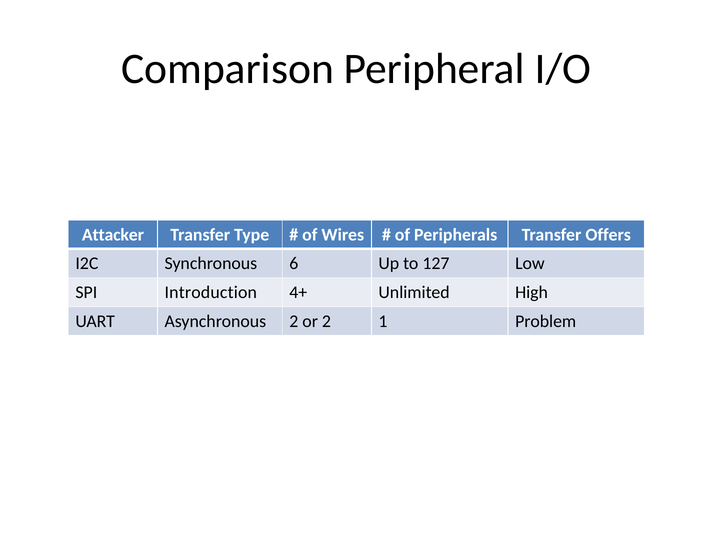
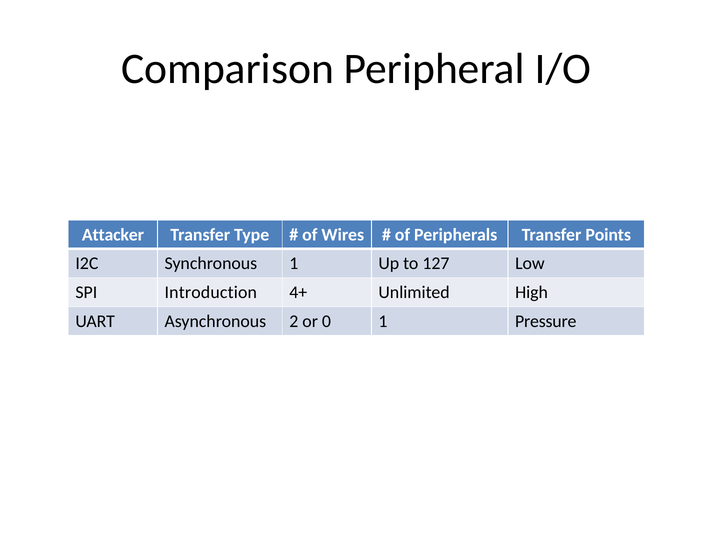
Offers: Offers -> Points
Synchronous 6: 6 -> 1
or 2: 2 -> 0
Problem: Problem -> Pressure
